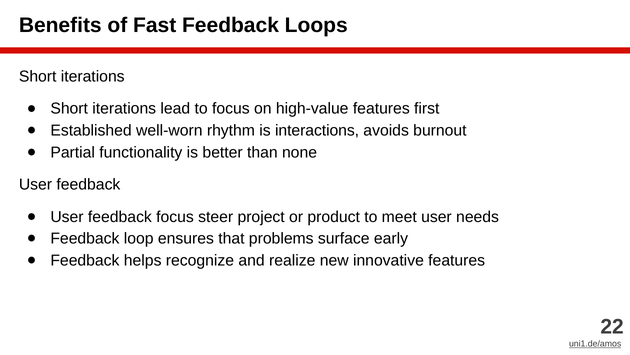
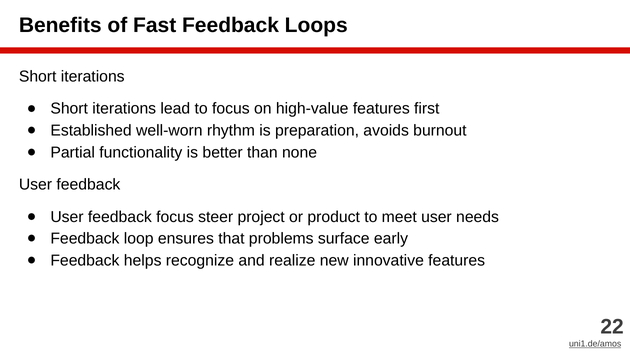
interactions: interactions -> preparation
